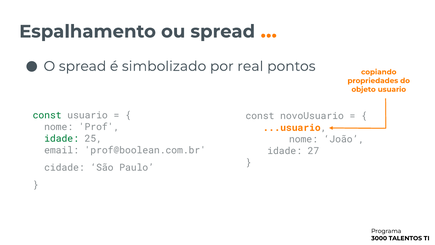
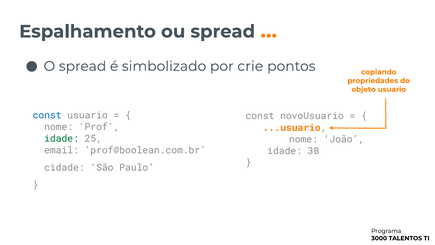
real: real -> crie
const at (47, 115) colour: green -> blue
27: 27 -> 38
